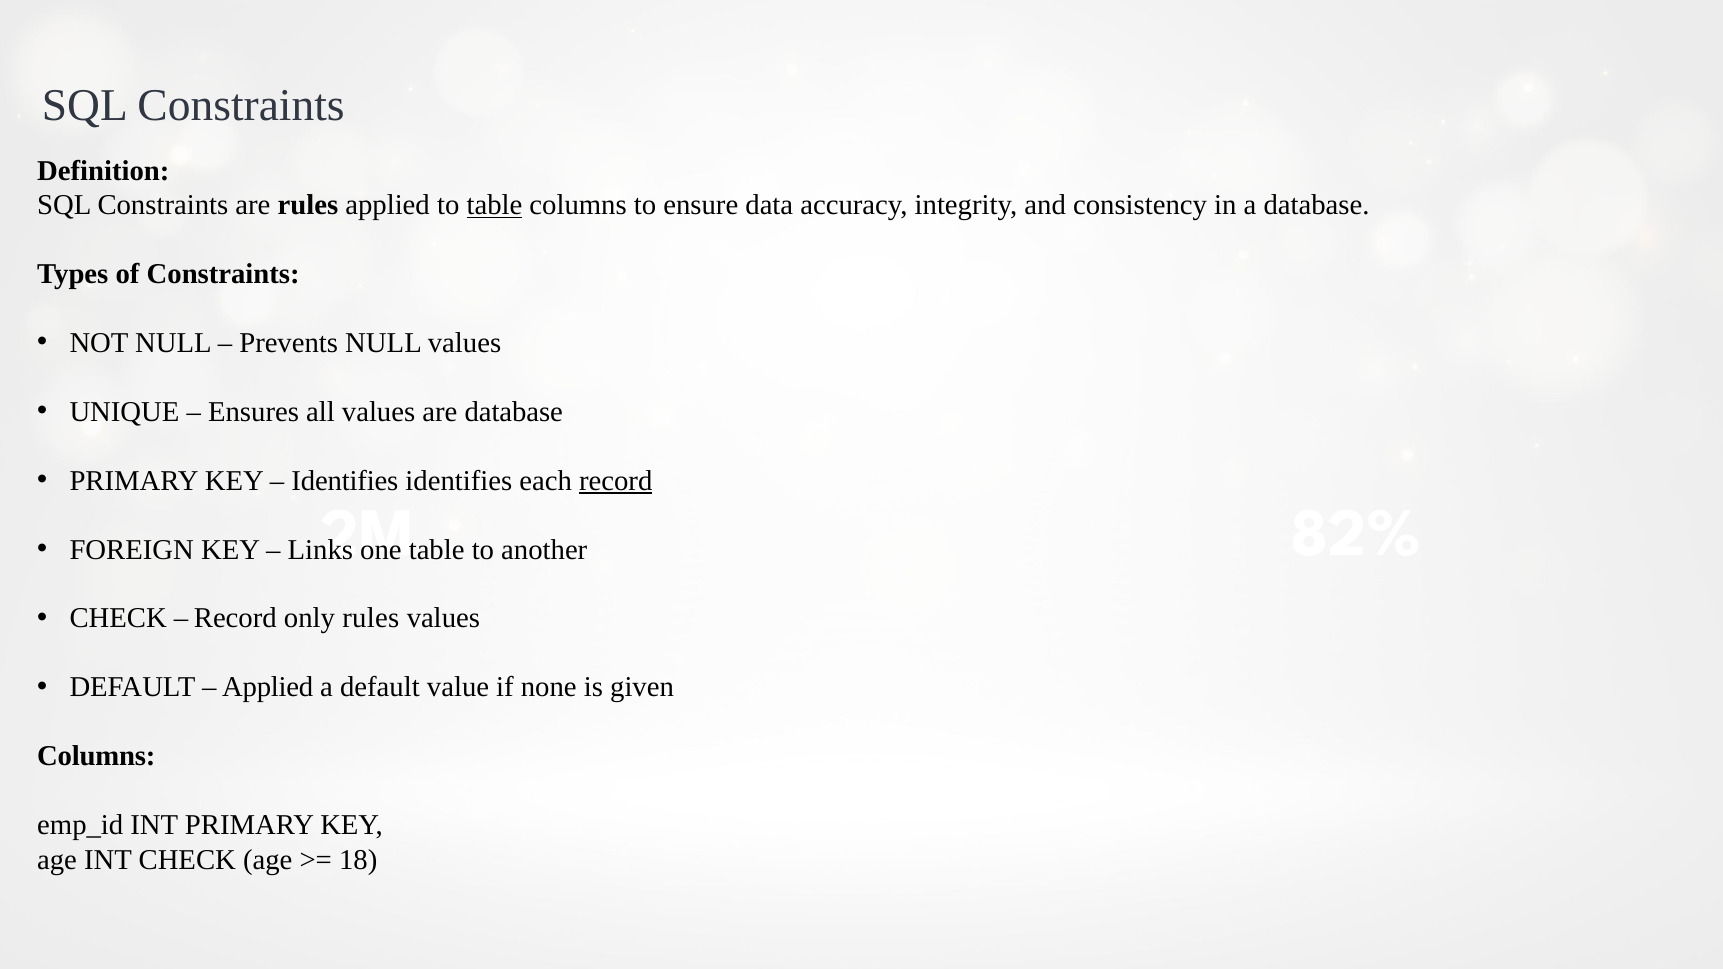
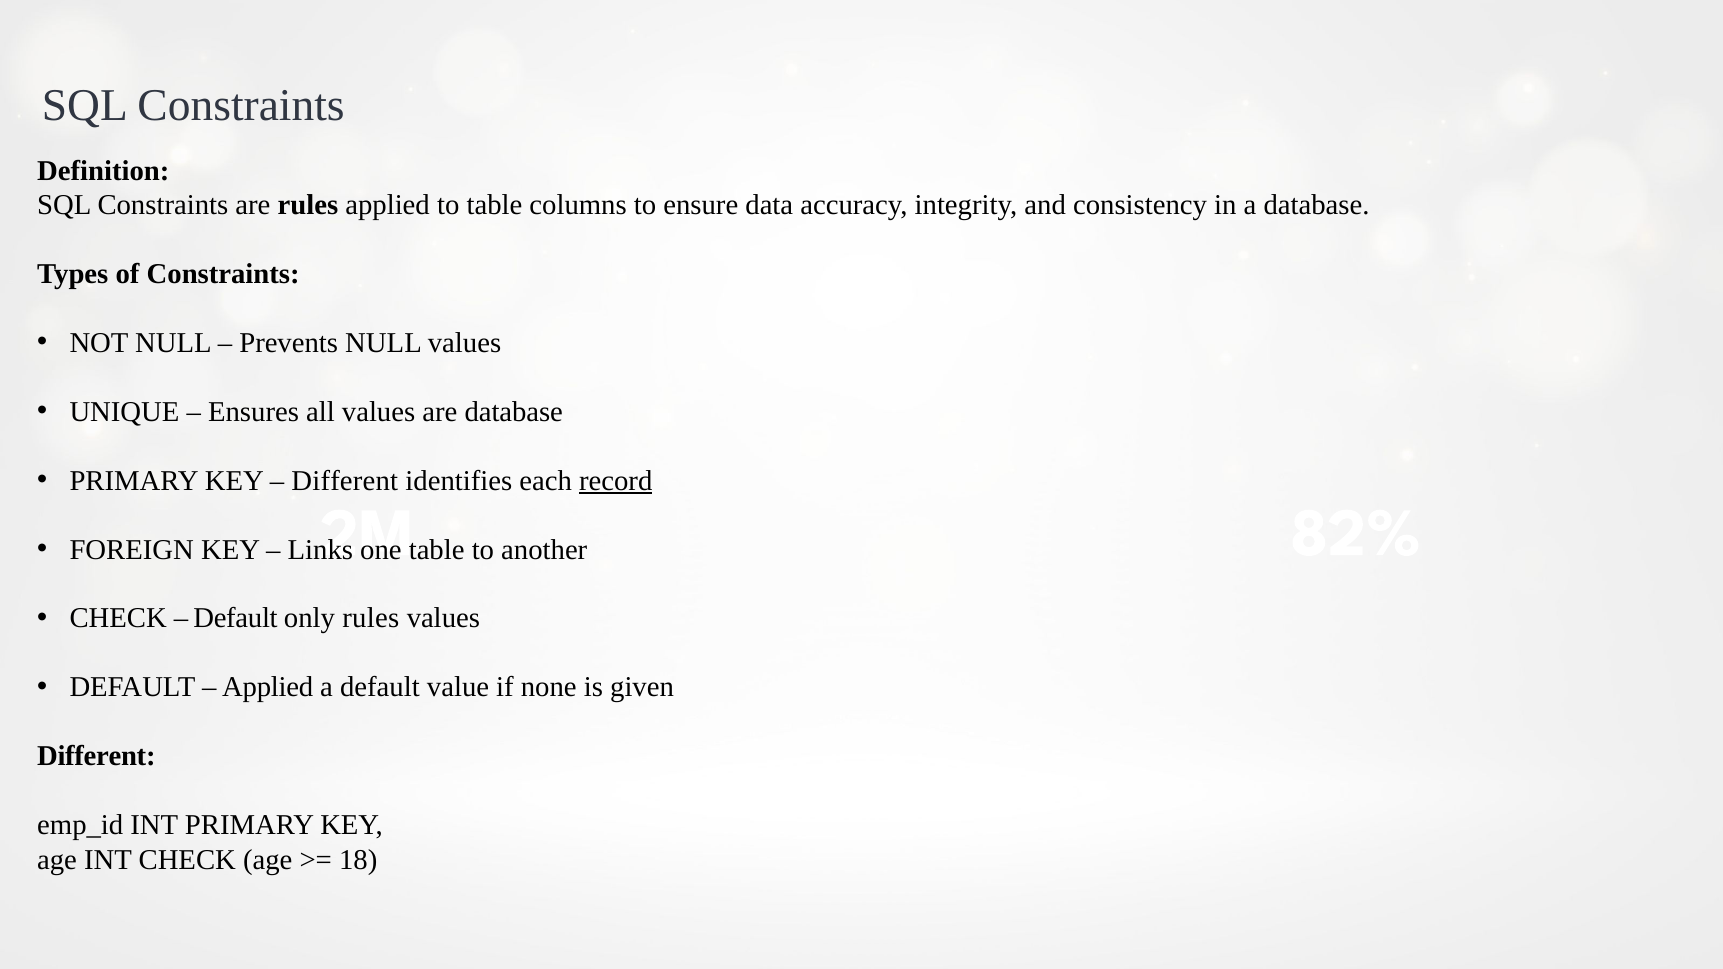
table at (494, 205) underline: present -> none
Identifies at (345, 481): Identifies -> Different
Record at (235, 619): Record -> Default
Columns at (96, 756): Columns -> Different
